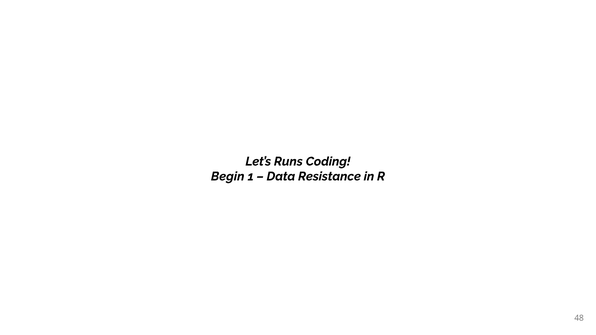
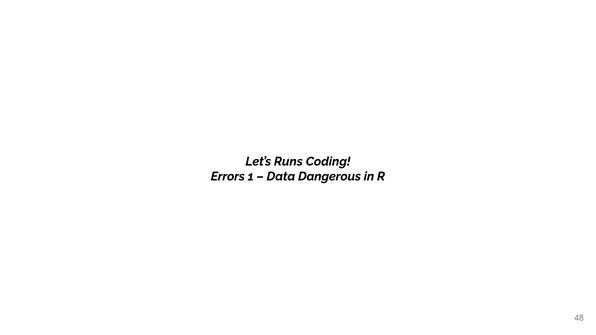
Begin: Begin -> Errors
Resistance: Resistance -> Dangerous
